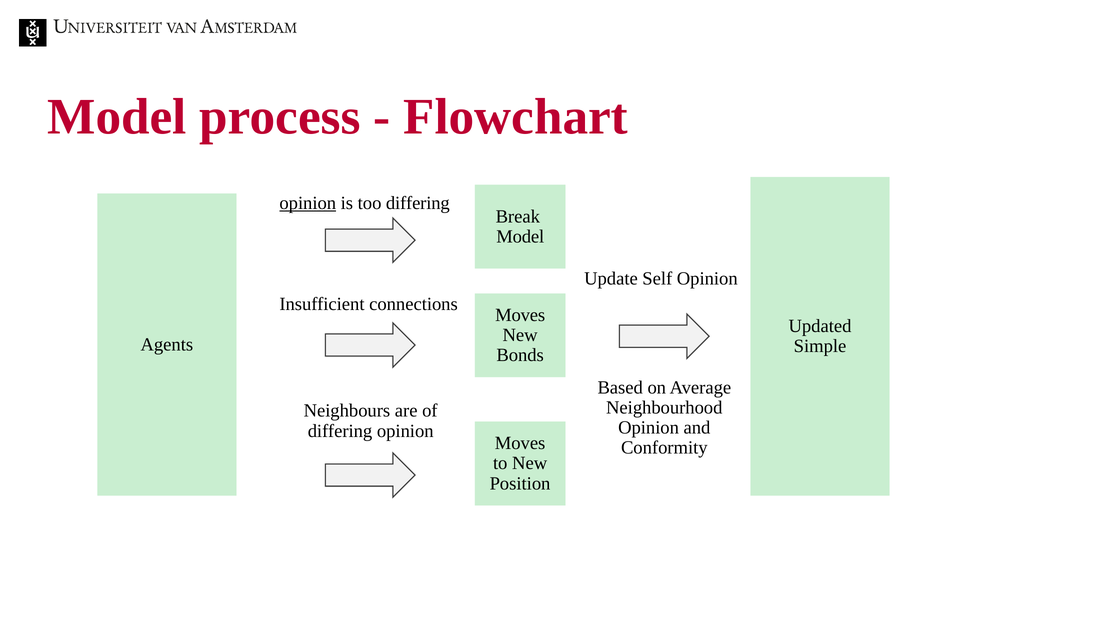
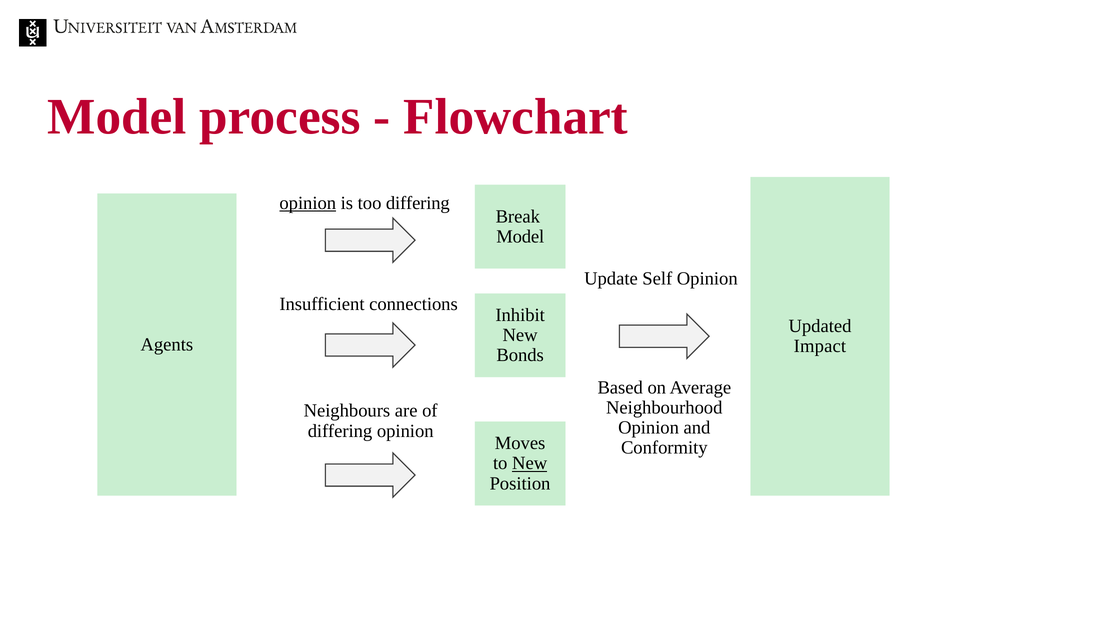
Moves at (520, 315): Moves -> Inhibit
Simple: Simple -> Impact
New at (530, 463) underline: none -> present
